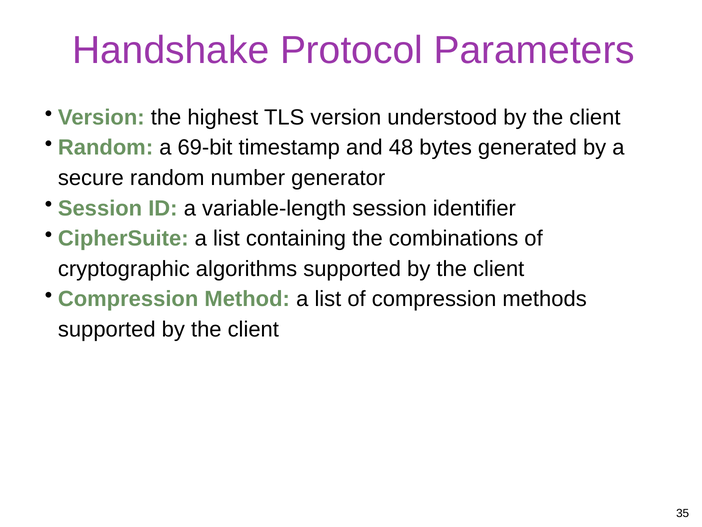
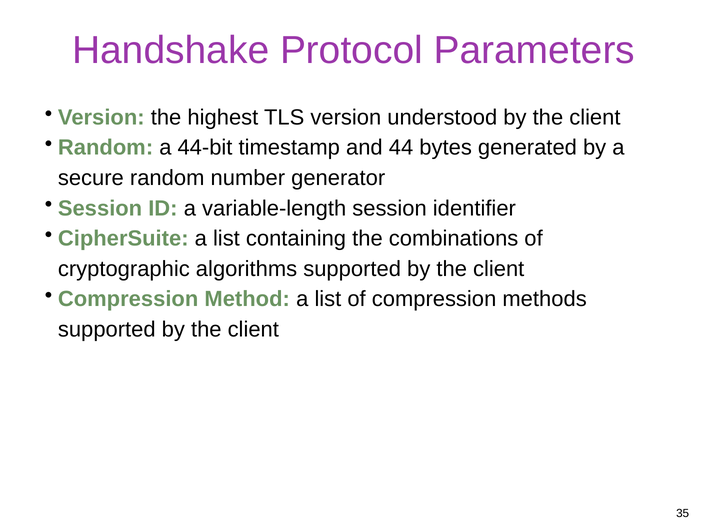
69-bit: 69-bit -> 44-bit
48: 48 -> 44
